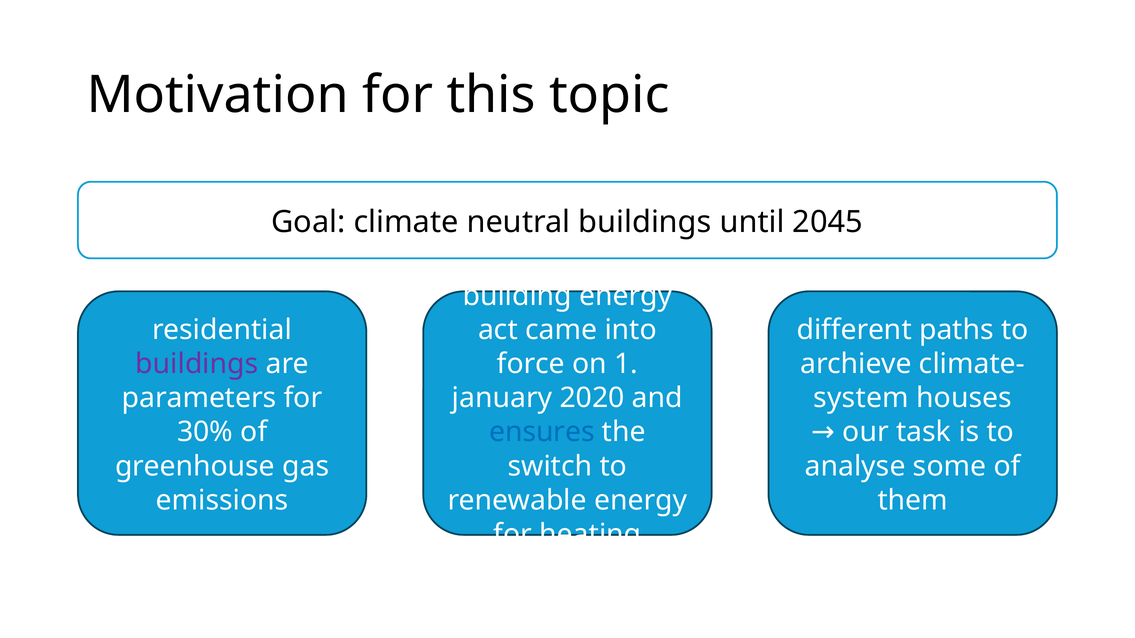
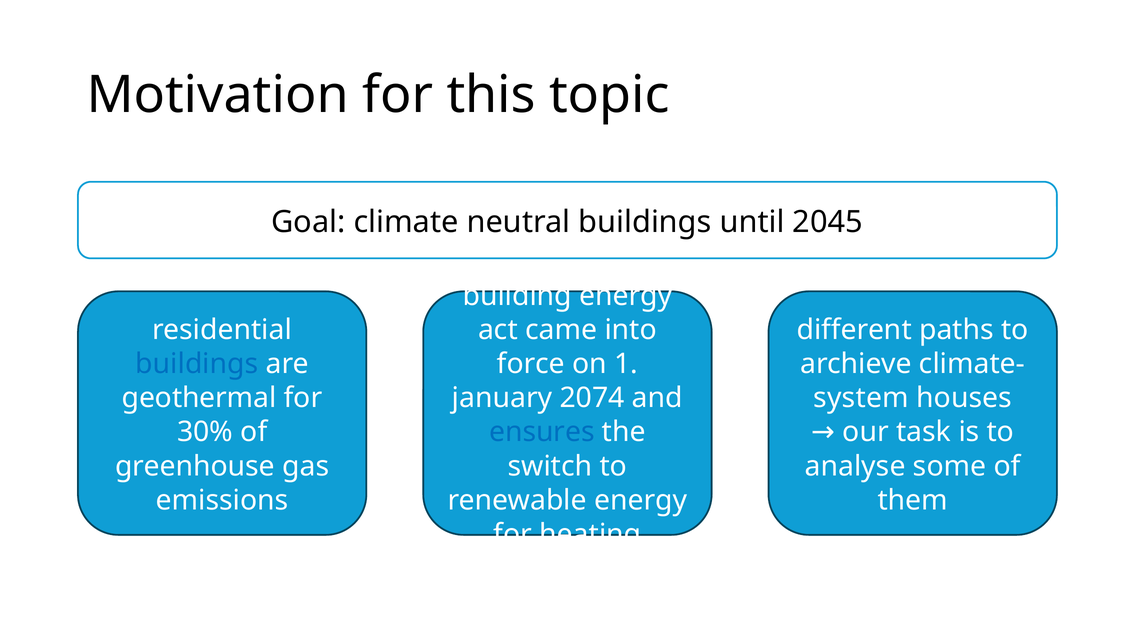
buildings at (197, 364) colour: purple -> blue
parameters: parameters -> geothermal
2020: 2020 -> 2074
